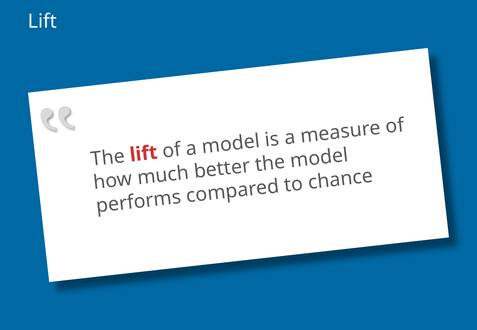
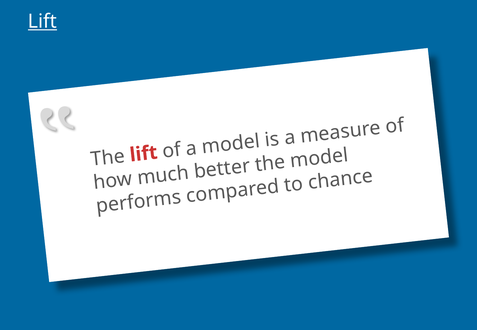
Lift at (42, 22) underline: none -> present
